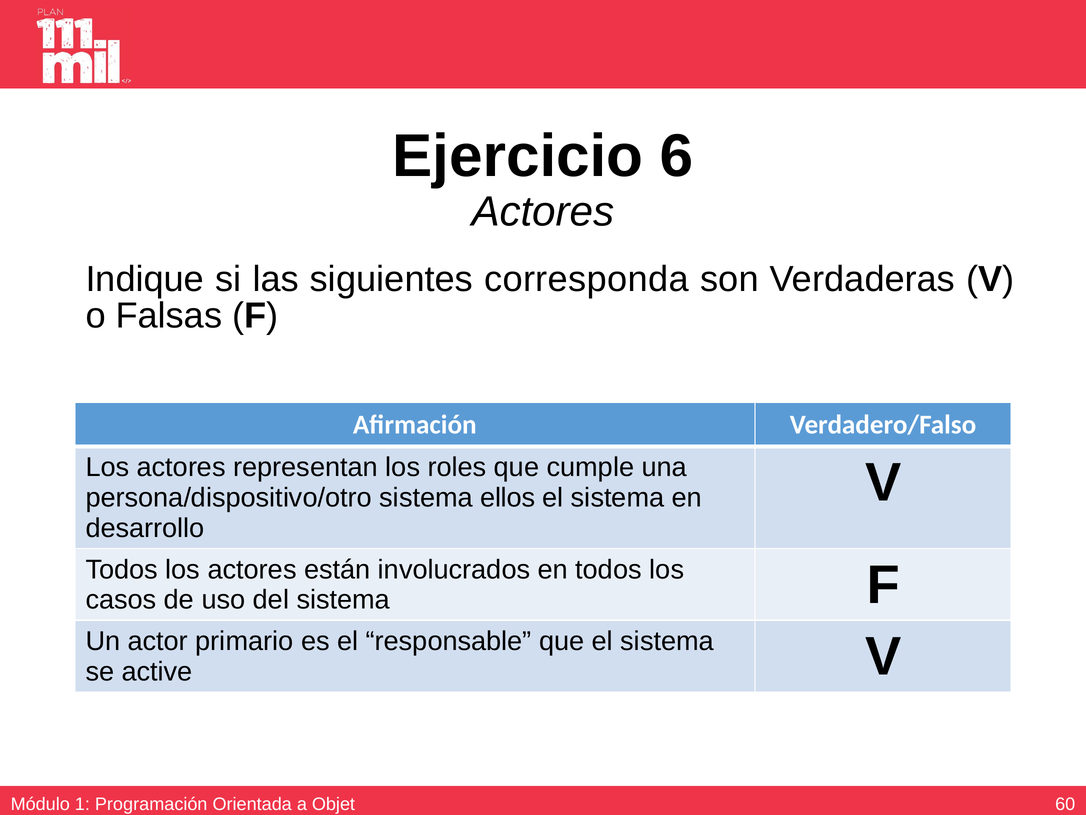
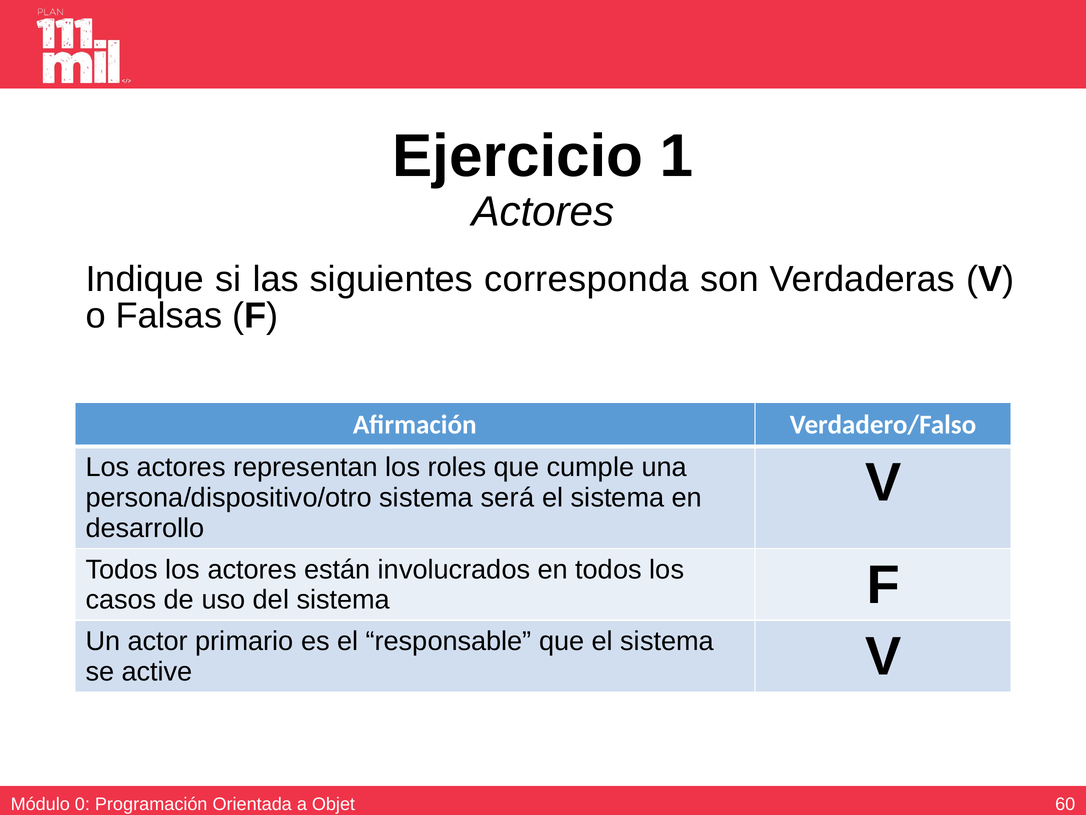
6: 6 -> 1
ellos: ellos -> será
1: 1 -> 0
